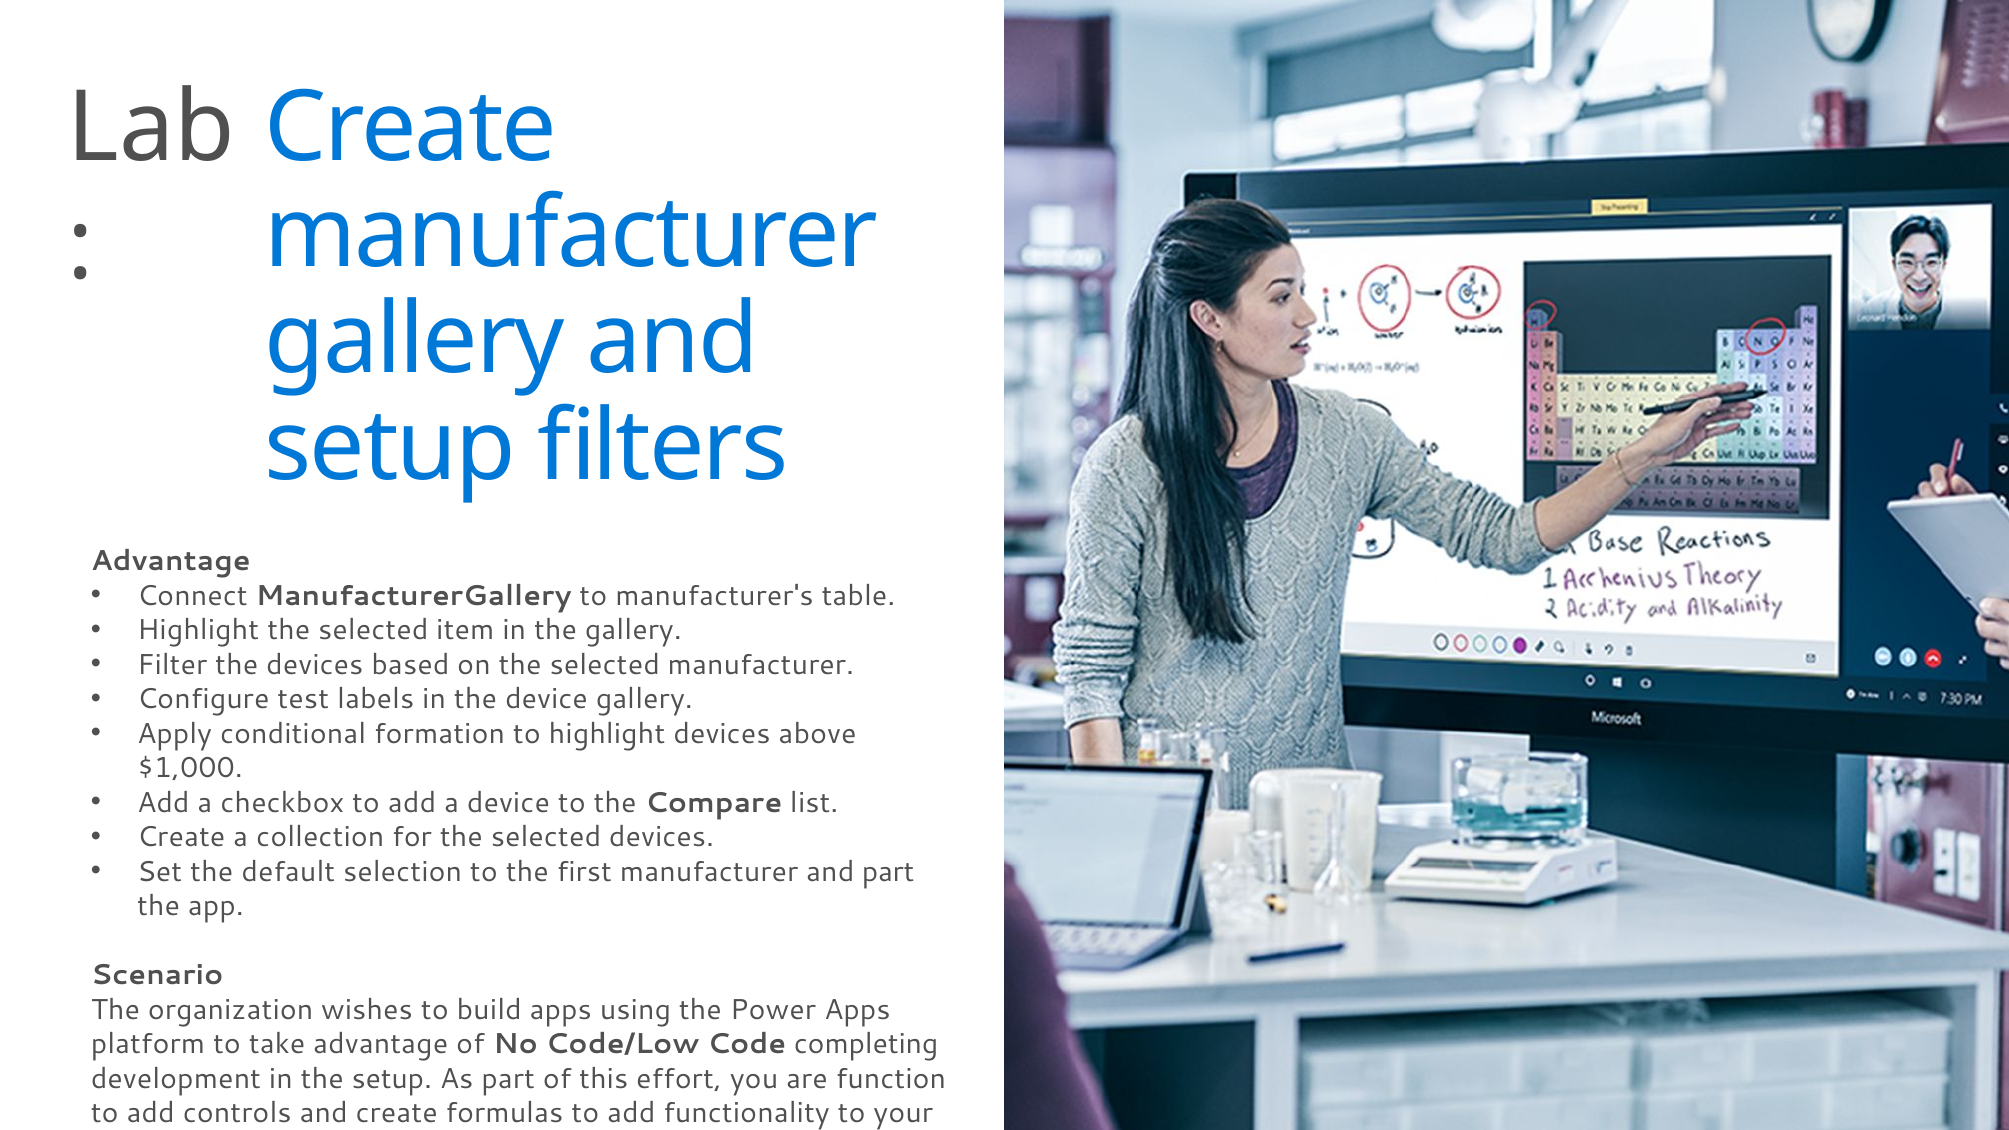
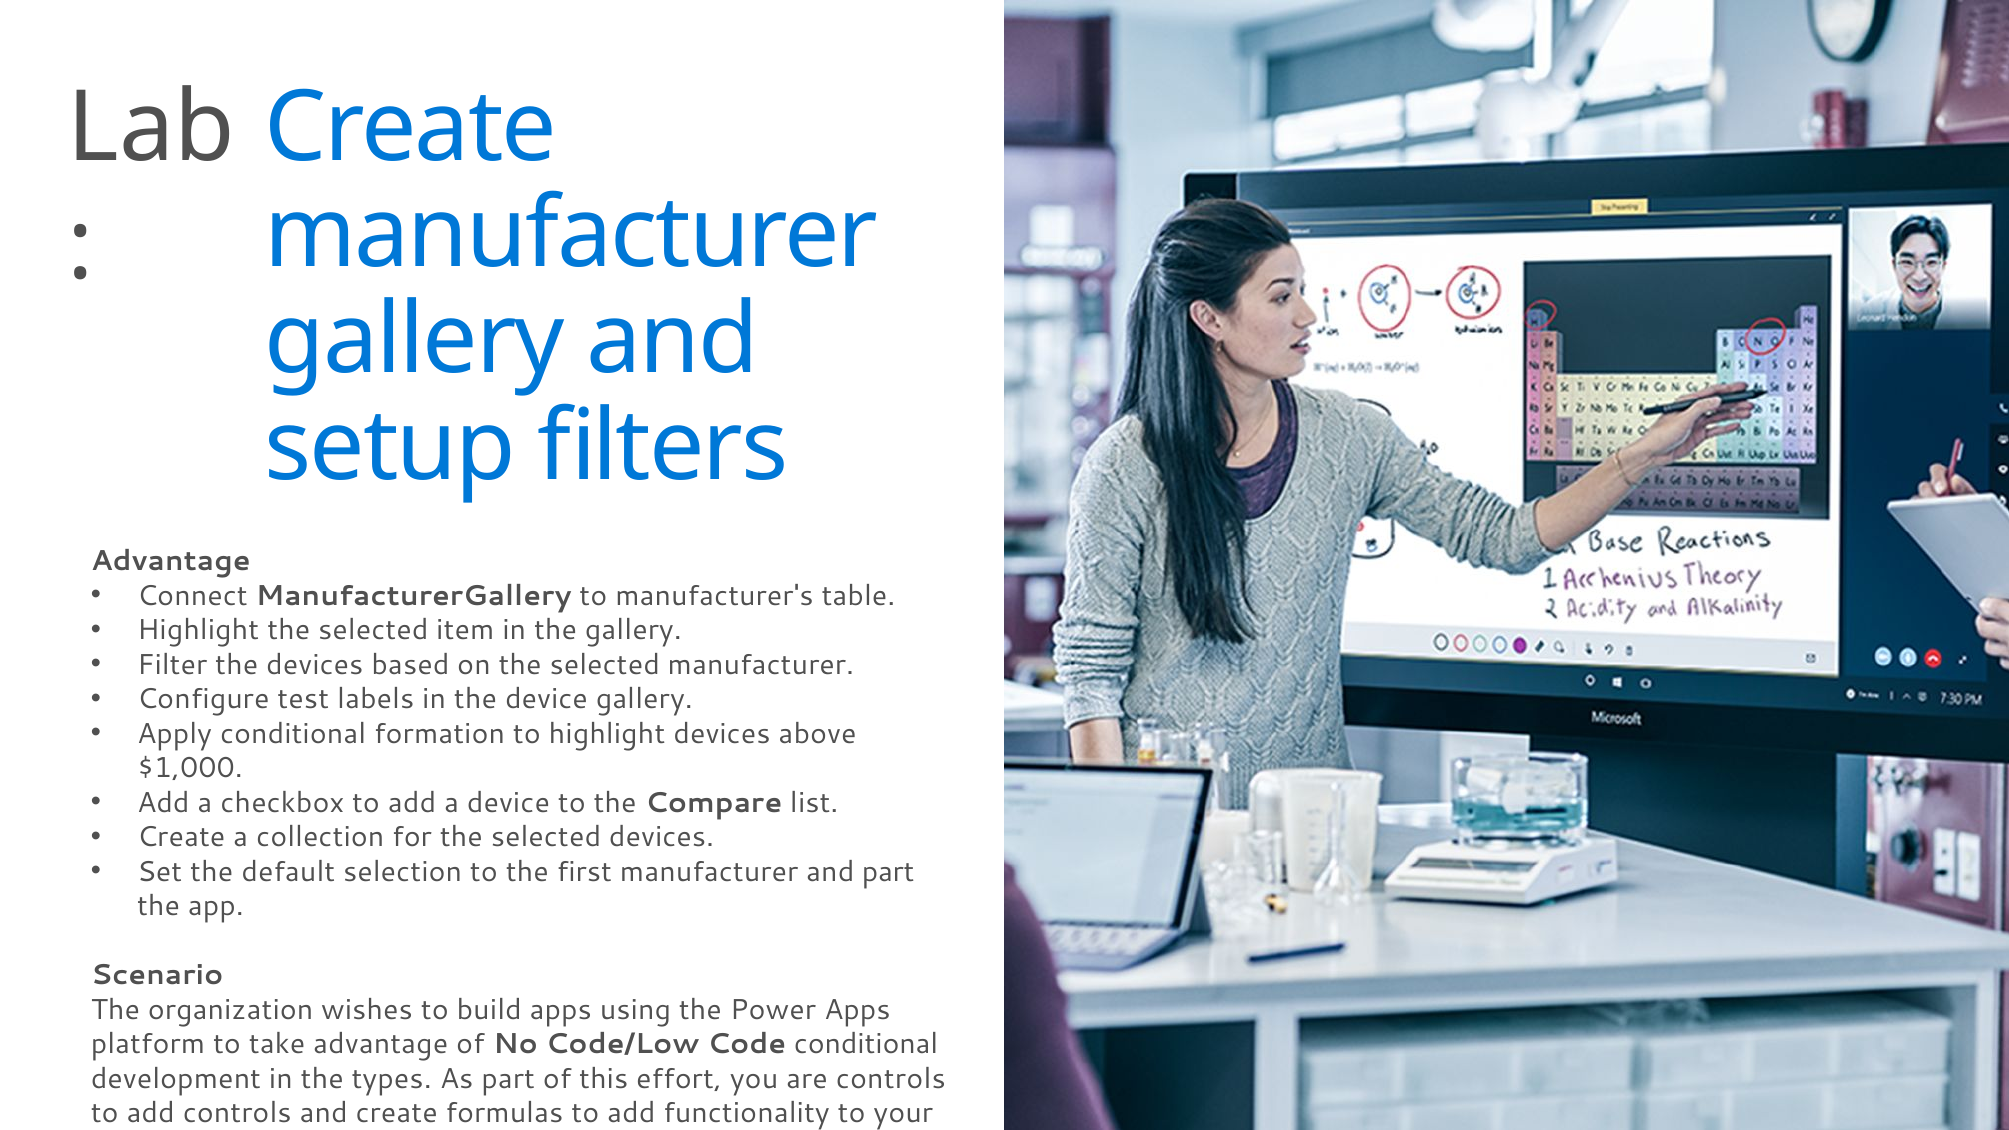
Code completing: completing -> conditional
the setup: setup -> types
are function: function -> controls
